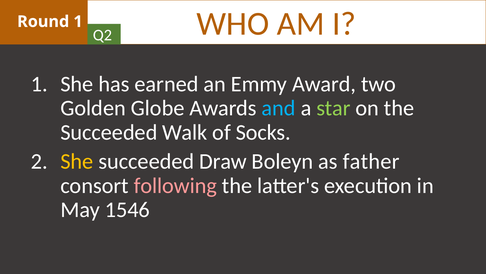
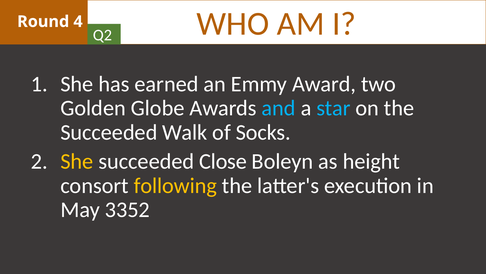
Round 1: 1 -> 4
star colour: light green -> light blue
Draw: Draw -> Close
father: father -> height
following colour: pink -> yellow
1546: 1546 -> 3352
